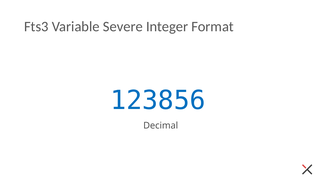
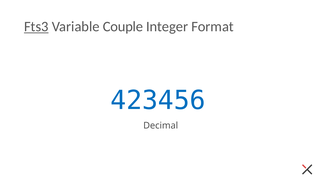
Fts3 underline: none -> present
Severe: Severe -> Couple
123856: 123856 -> 423456
